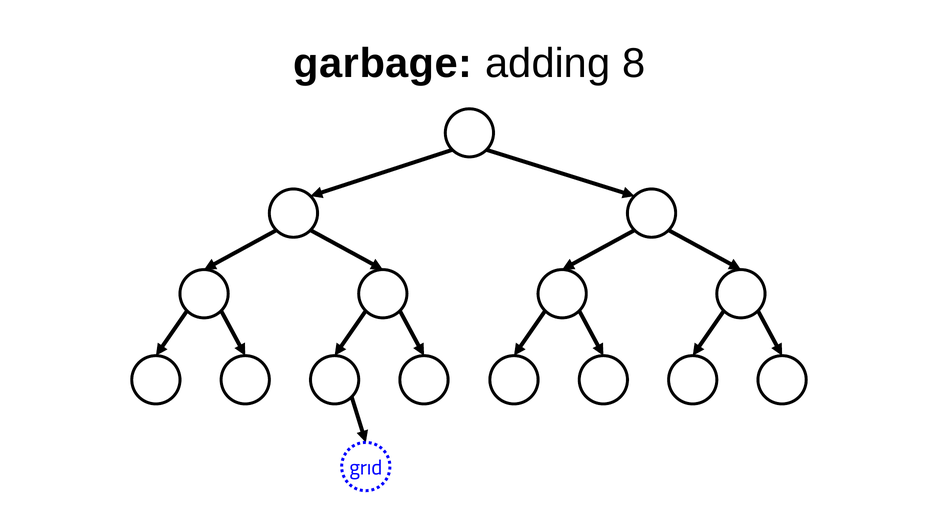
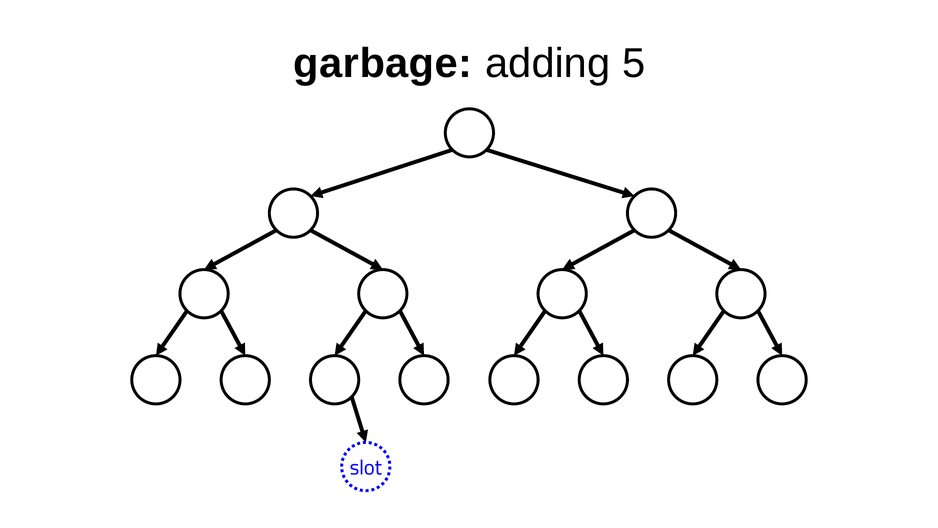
adding 8: 8 -> 5
grid: grid -> slot
